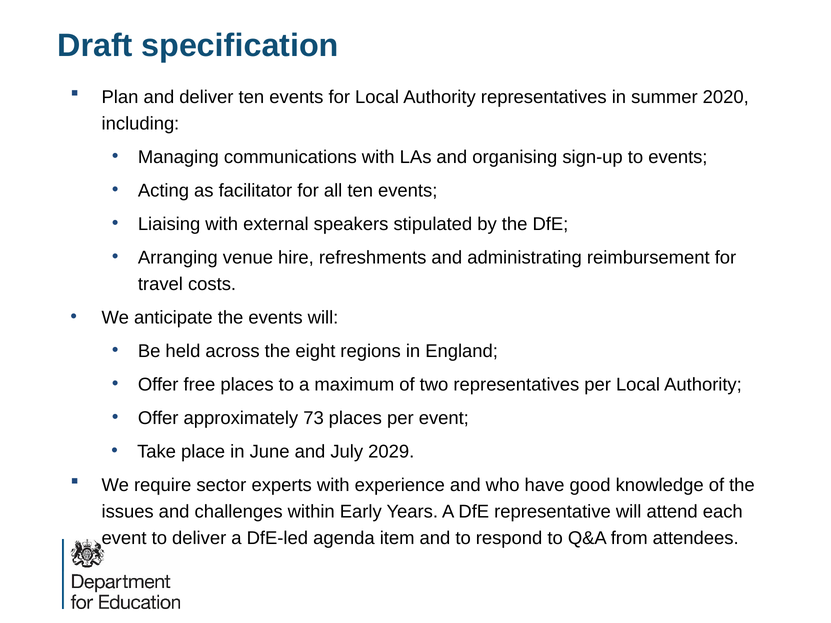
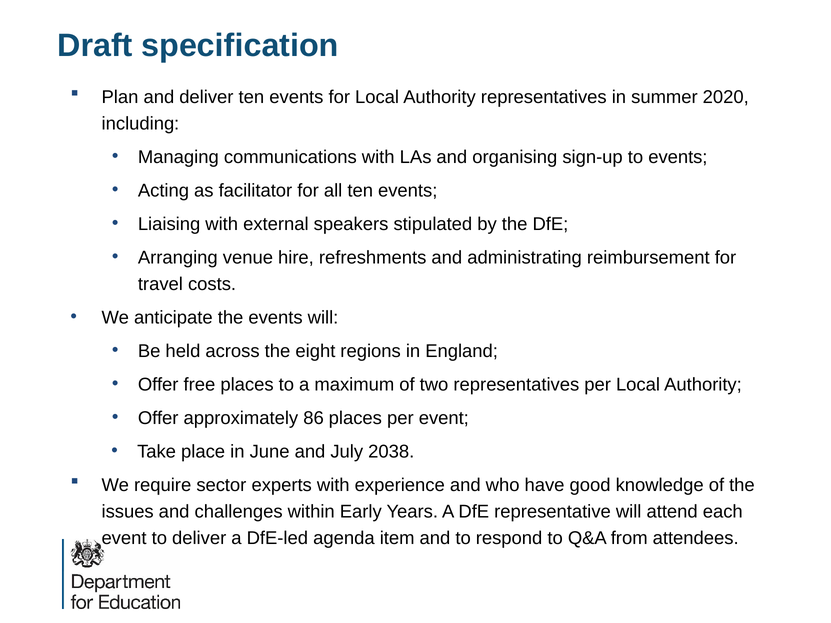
73: 73 -> 86
2029: 2029 -> 2038
